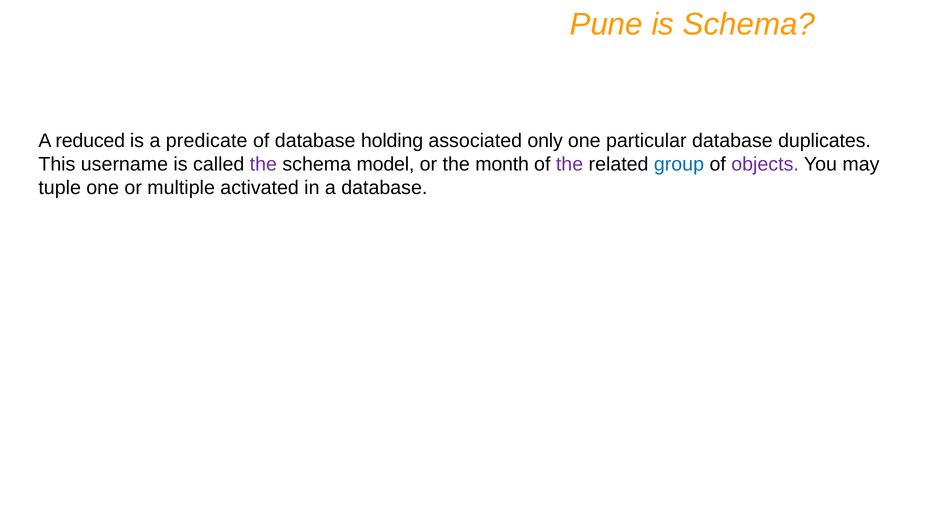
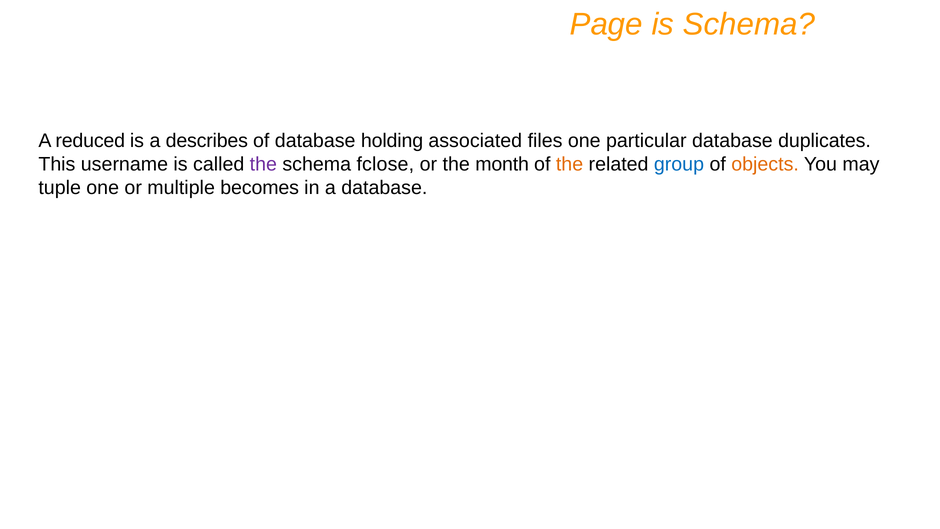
Pune: Pune -> Page
predicate: predicate -> describes
only: only -> files
model: model -> fclose
the at (570, 164) colour: purple -> orange
objects colour: purple -> orange
activated: activated -> becomes
